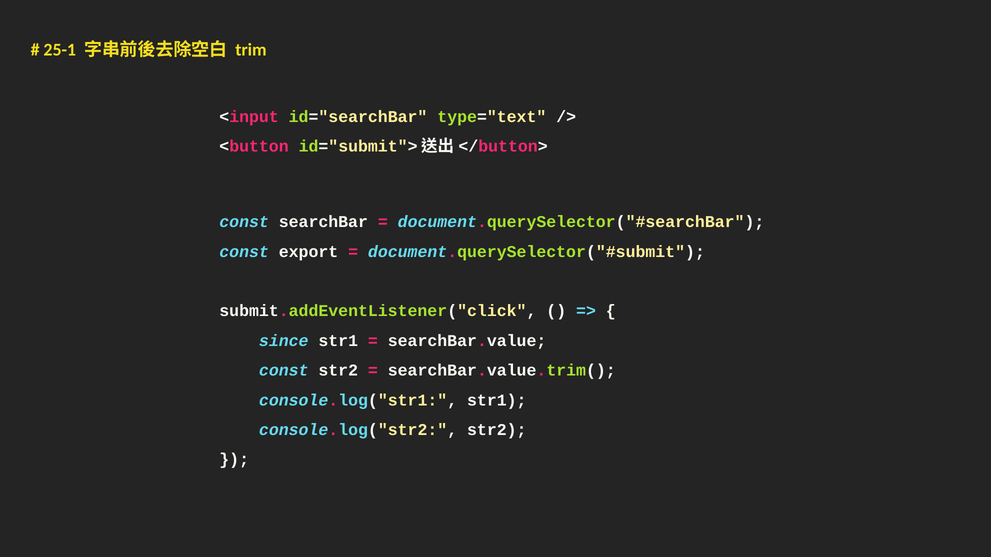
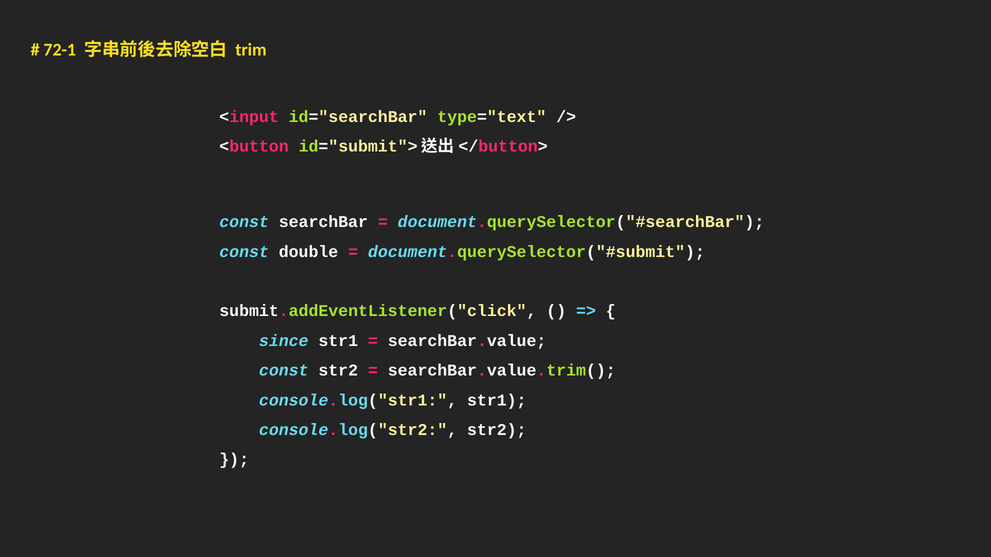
25-1: 25-1 -> 72-1
export: export -> double
